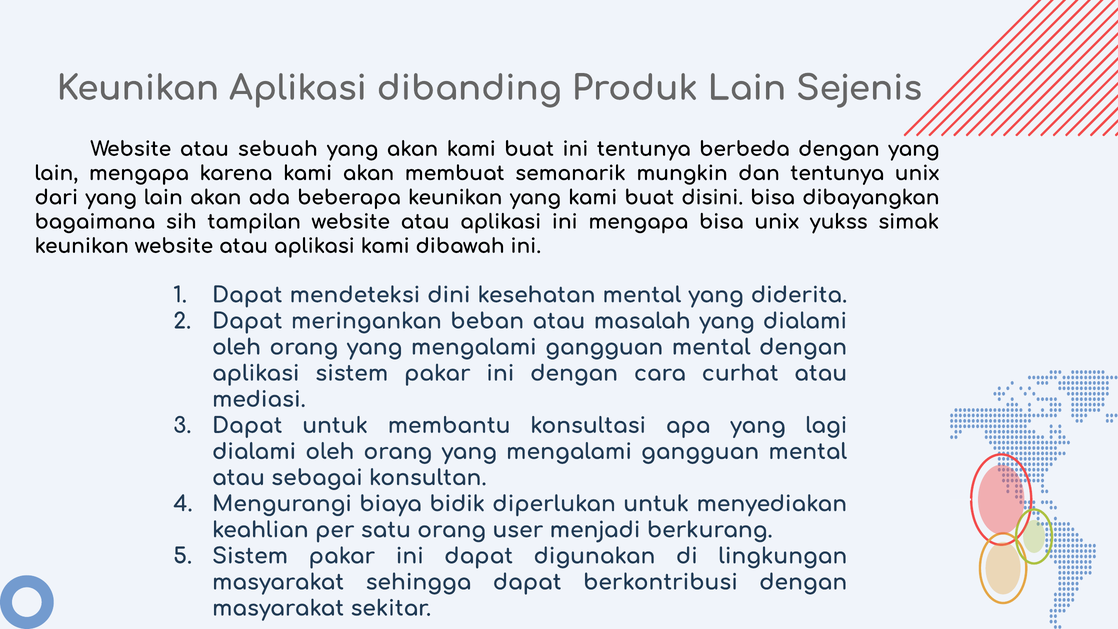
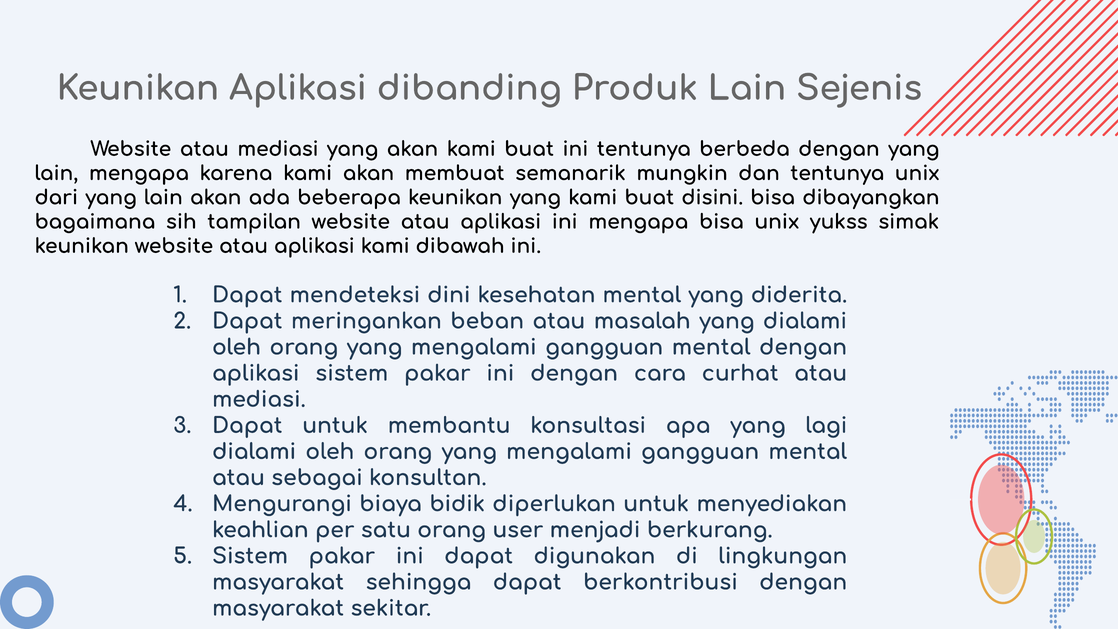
Website atau sebuah: sebuah -> mediasi
